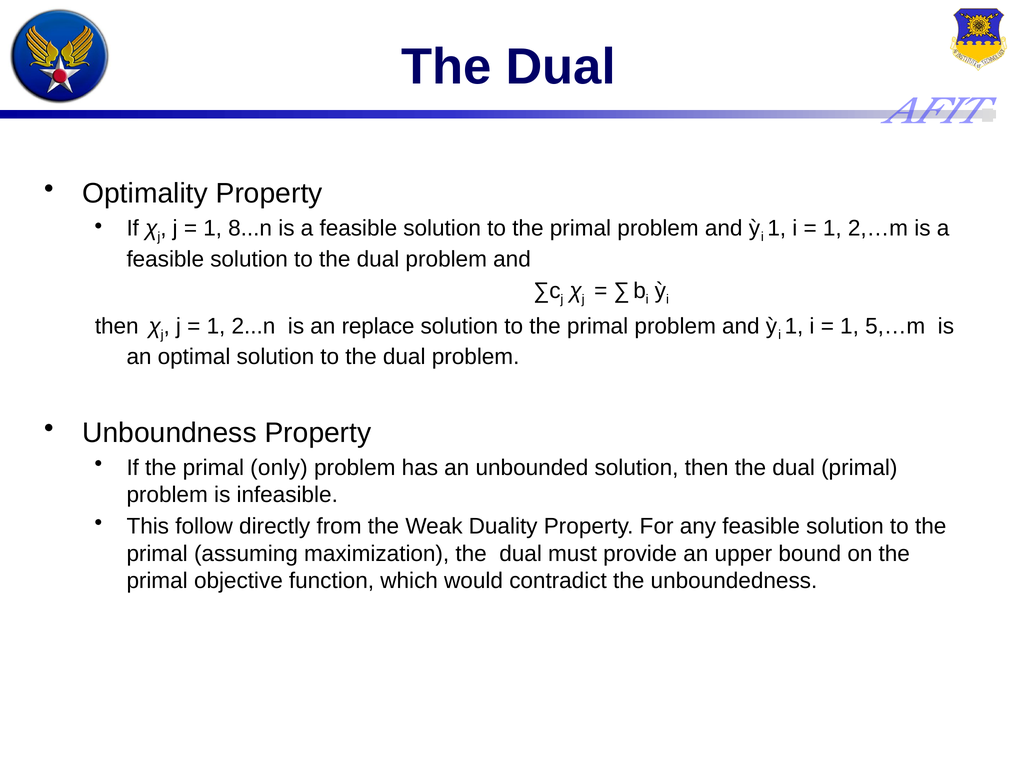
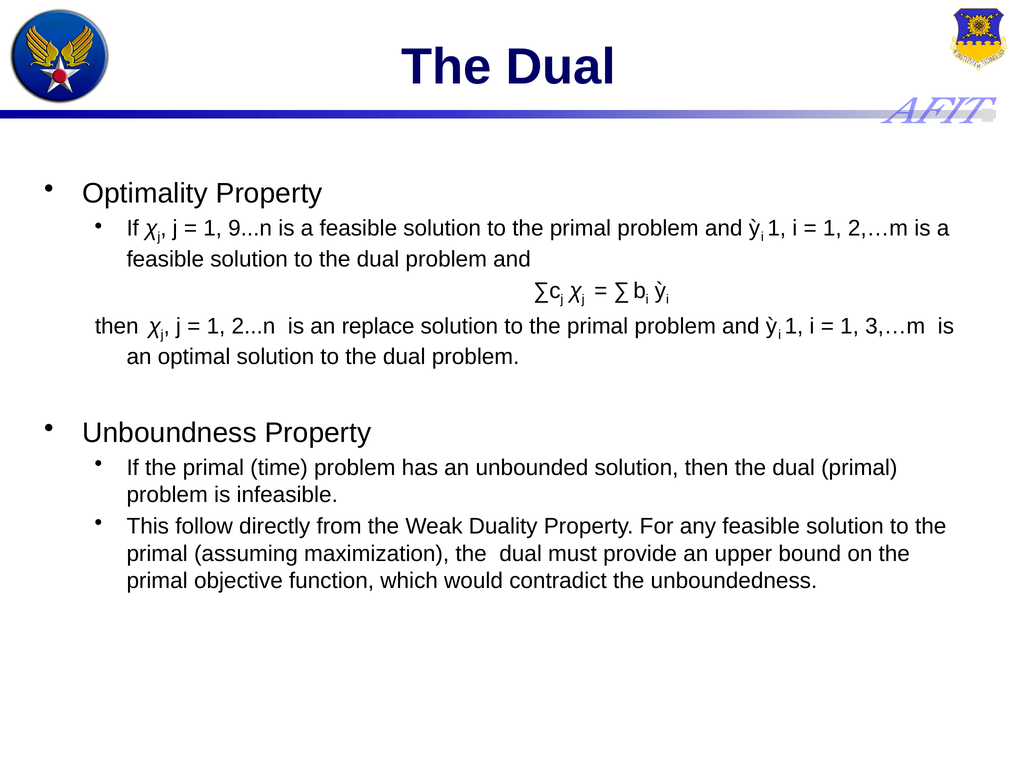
8...n: 8...n -> 9...n
5,…m: 5,…m -> 3,…m
only: only -> time
